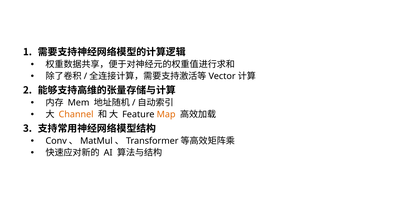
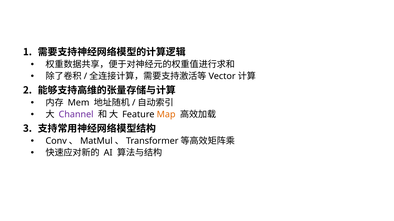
Channel colour: orange -> purple
